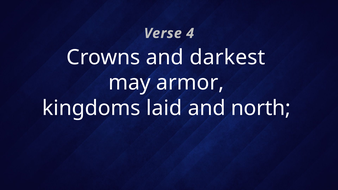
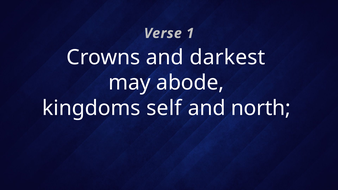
4: 4 -> 1
armor: armor -> abode
laid: laid -> self
